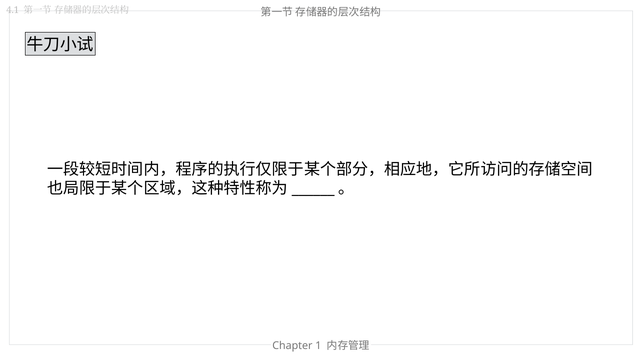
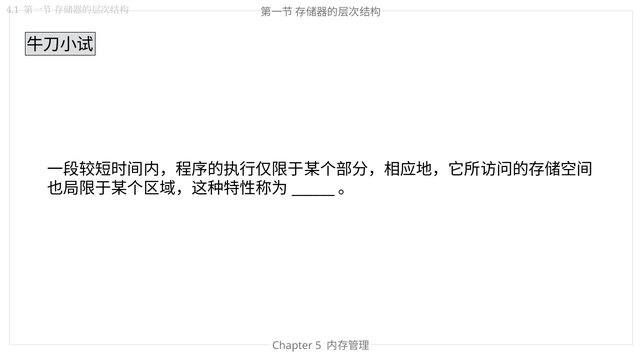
1: 1 -> 5
